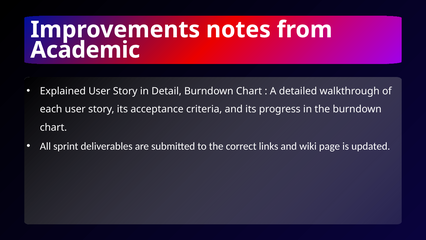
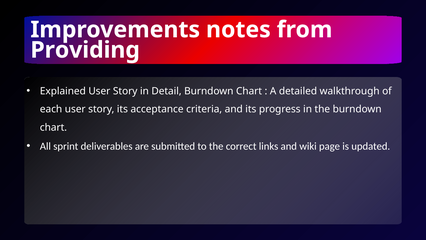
Academic: Academic -> Providing
